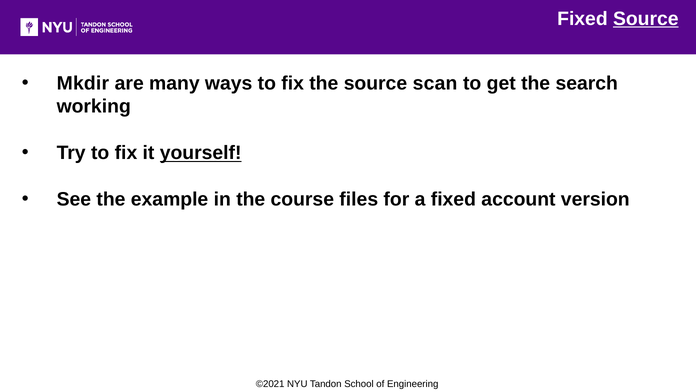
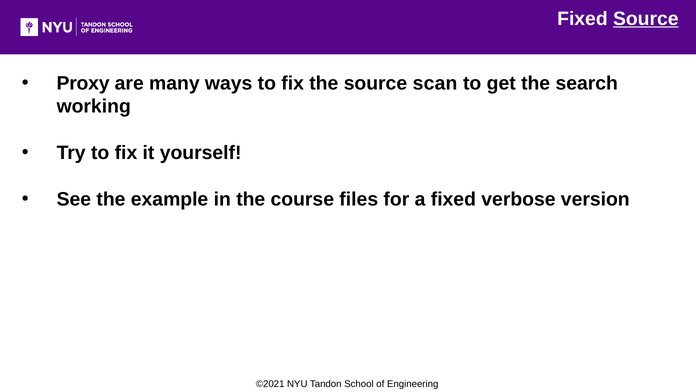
Mkdir: Mkdir -> Proxy
yourself underline: present -> none
account: account -> verbose
